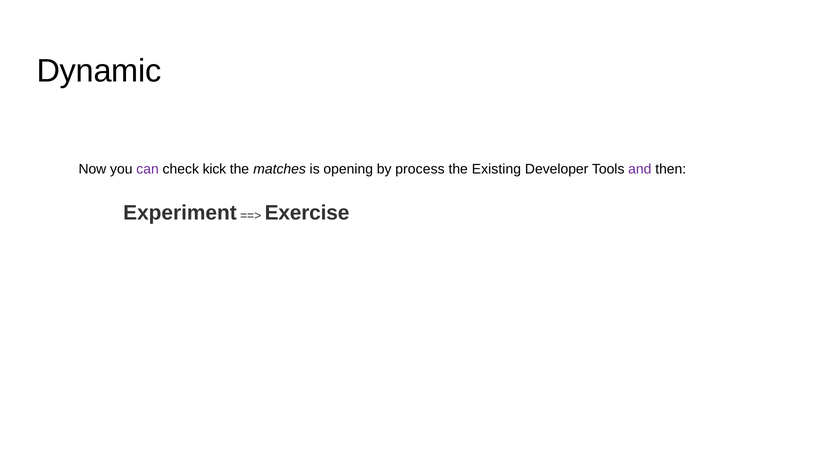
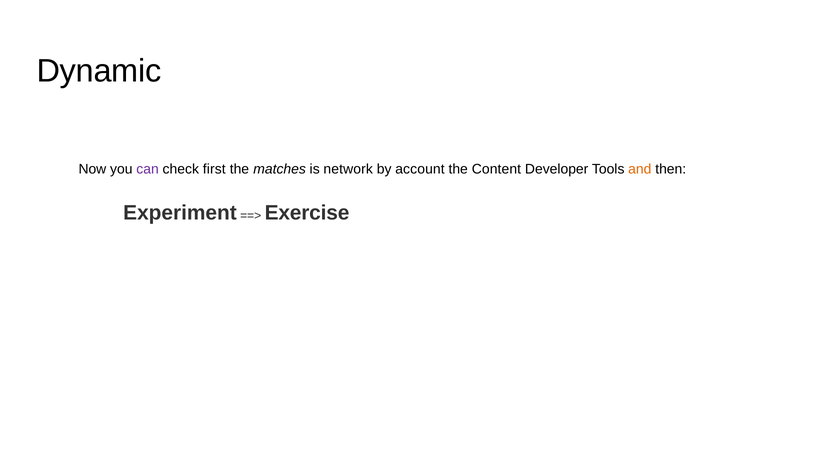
kick: kick -> first
opening: opening -> network
process: process -> account
Existing: Existing -> Content
and colour: purple -> orange
